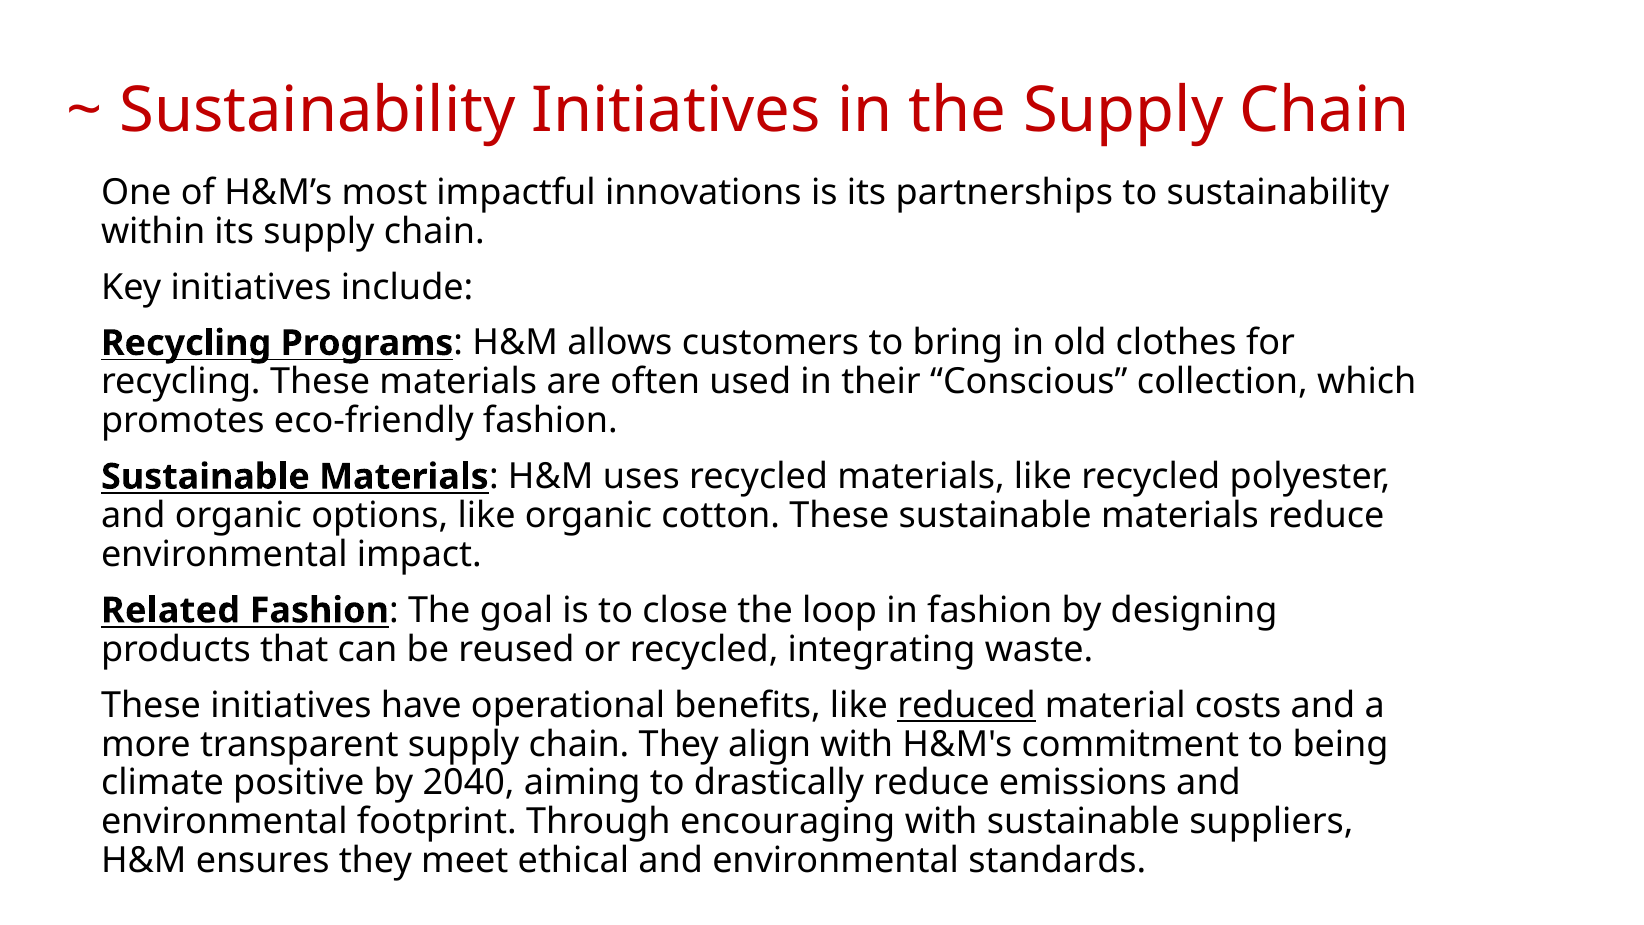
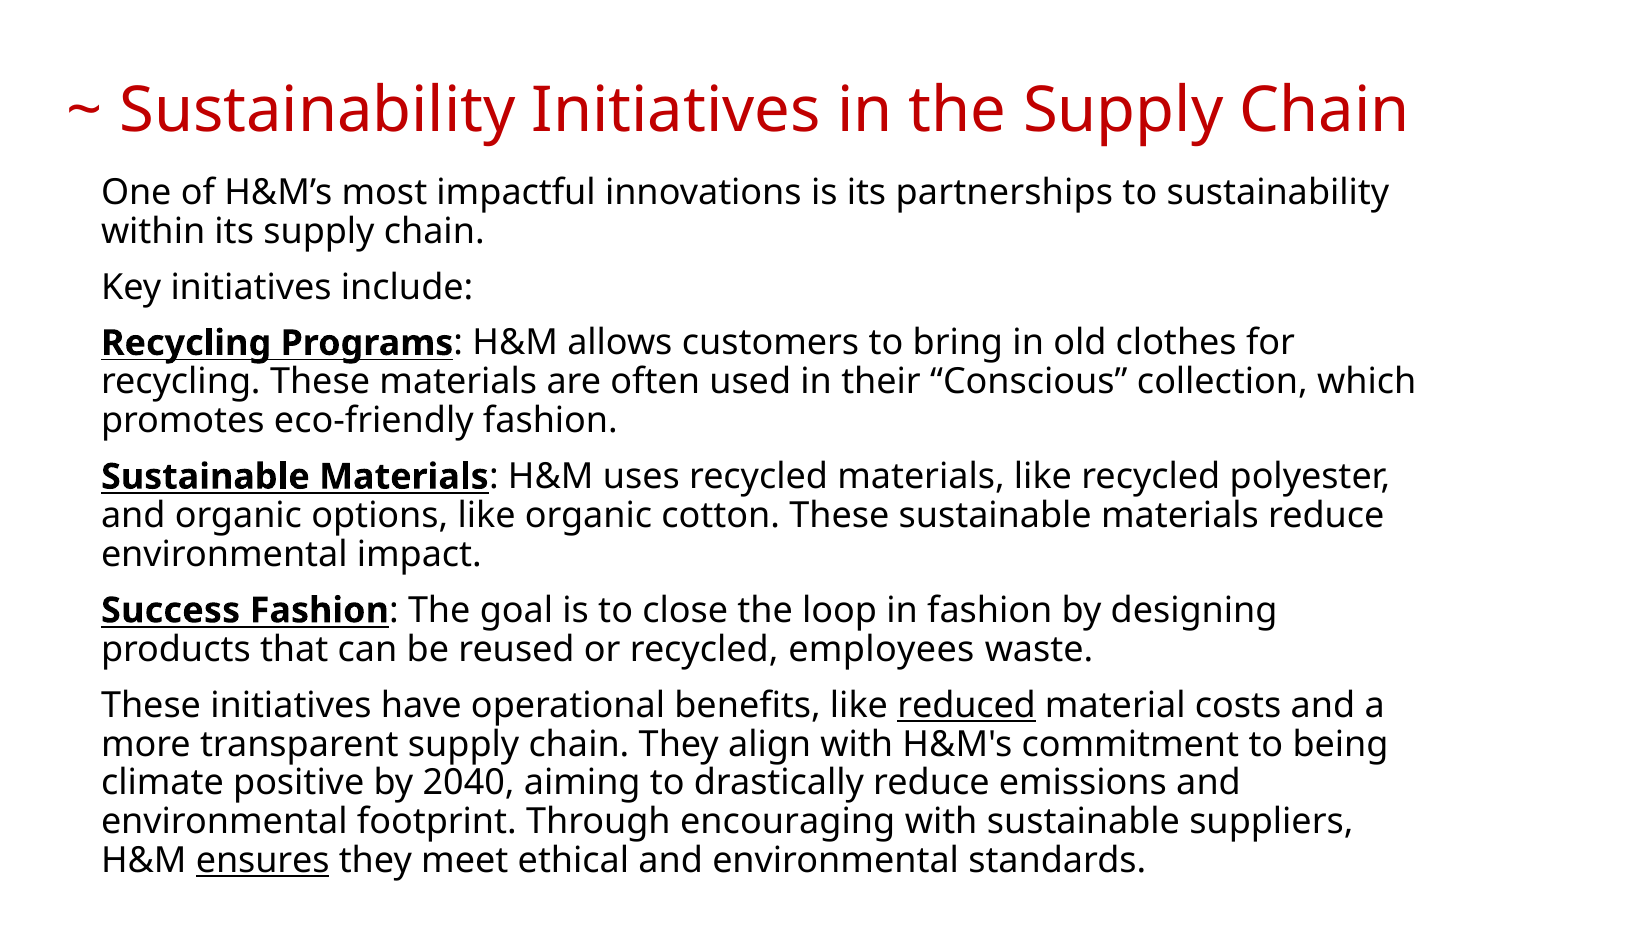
Related: Related -> Success
integrating: integrating -> employees
ensures underline: none -> present
